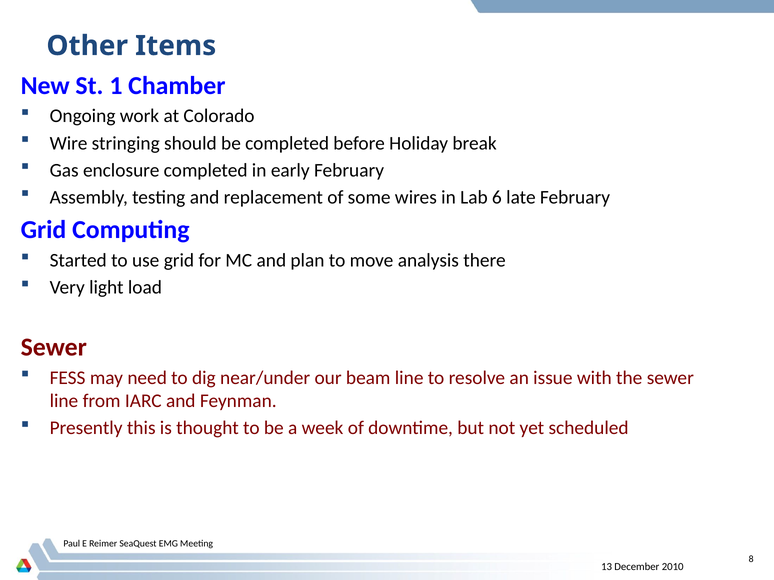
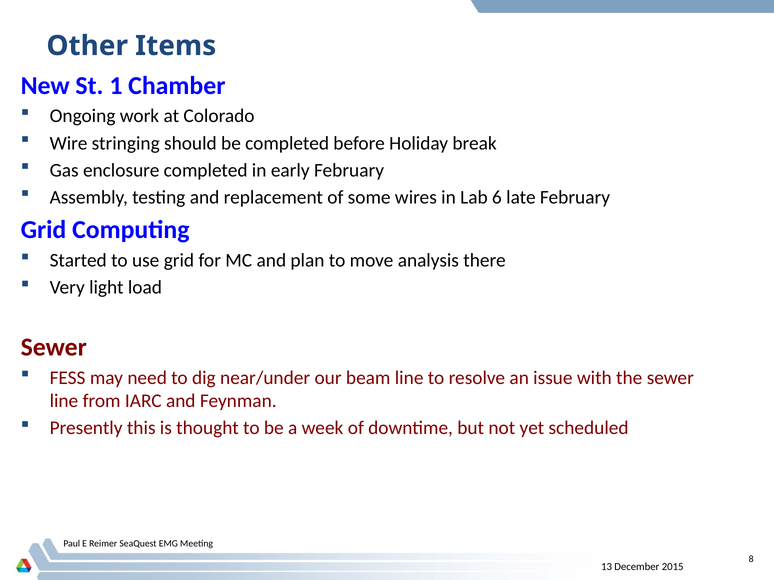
2010: 2010 -> 2015
